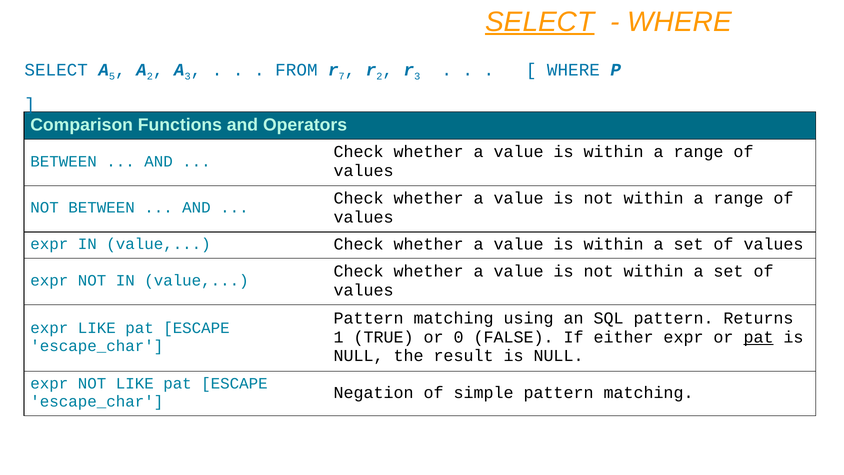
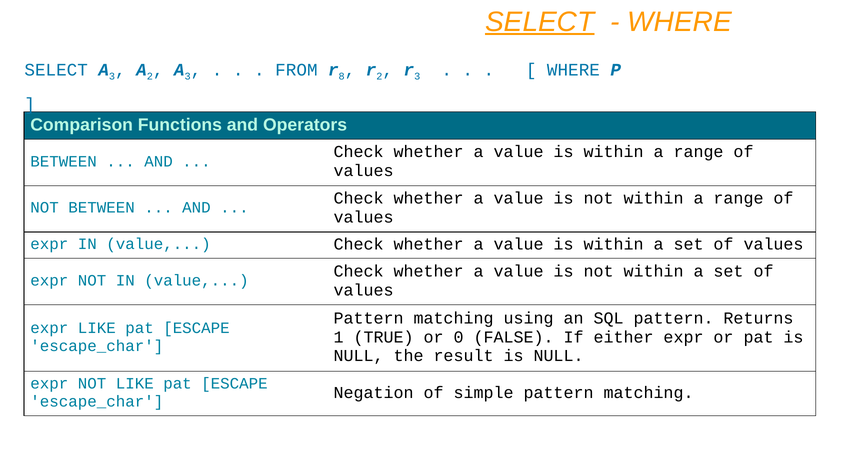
SELECT A 5: 5 -> 3
7: 7 -> 8
pat at (759, 337) underline: present -> none
